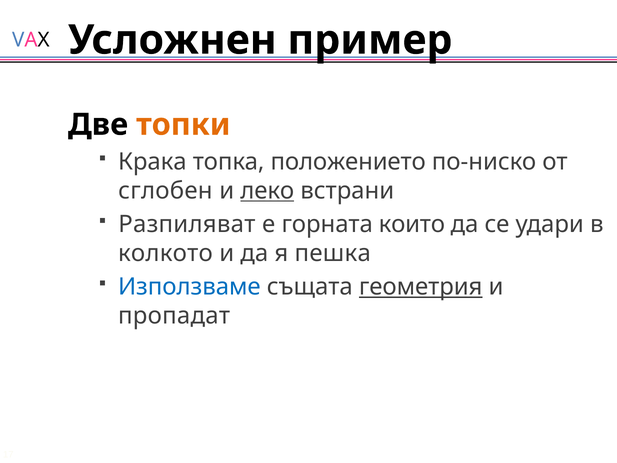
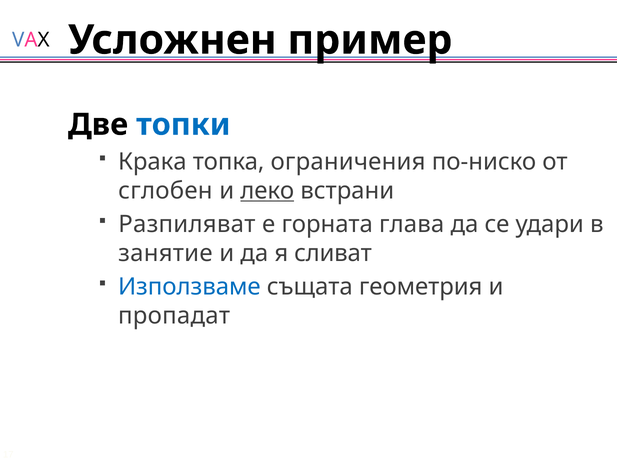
топки colour: orange -> blue
положението: положението -> ограничения
които: които -> глава
колкото: колкото -> занятие
пешка: пешка -> сливат
геометрия underline: present -> none
